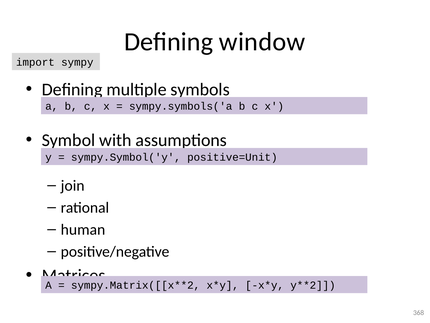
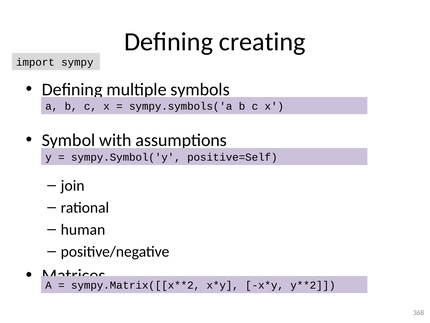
window: window -> creating
positive=Unit: positive=Unit -> positive=Self
